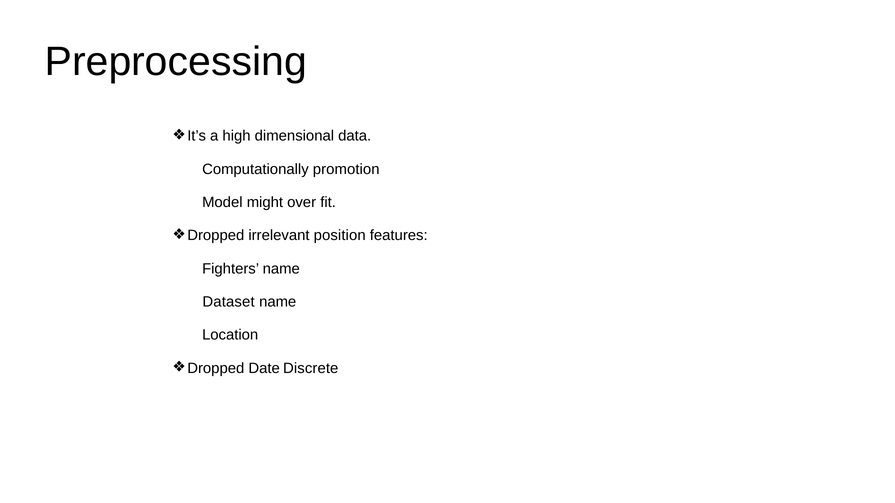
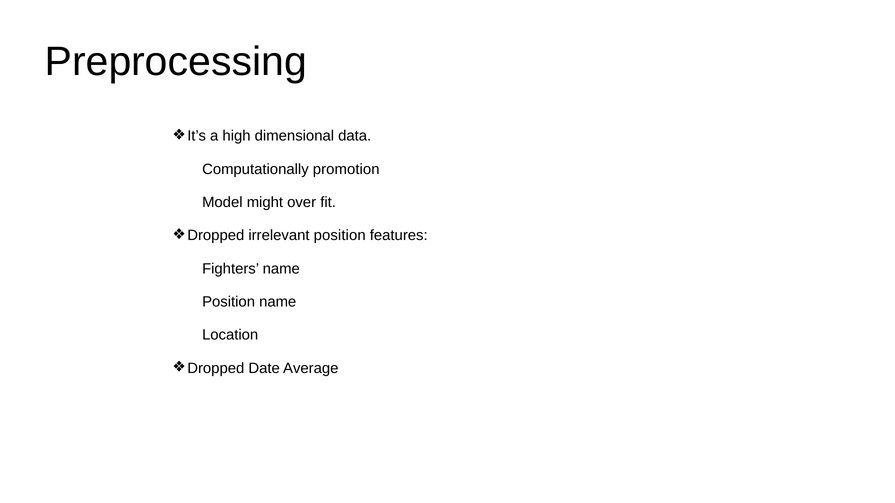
Dataset at (229, 302): Dataset -> Position
Discrete: Discrete -> Average
